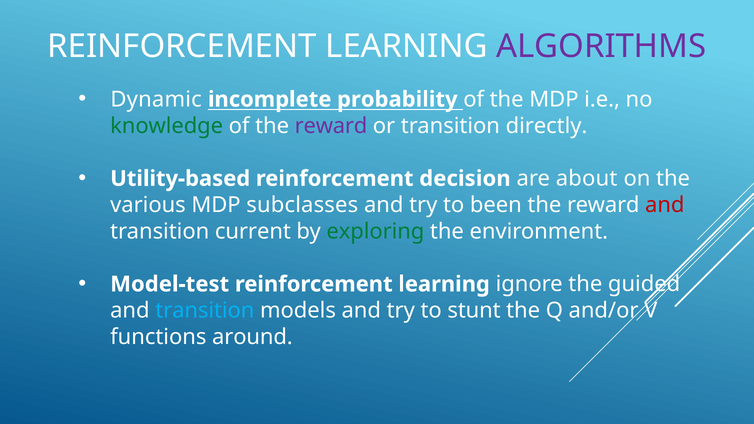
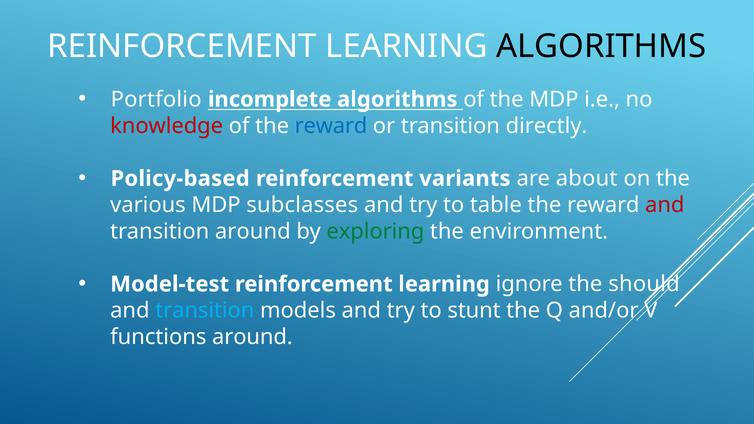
ALGORITHMS at (601, 46) colour: purple -> black
Dynamic: Dynamic -> Portfolio
incomplete probability: probability -> algorithms
knowledge colour: green -> red
reward at (331, 126) colour: purple -> blue
Utility-based: Utility-based -> Policy-based
decision: decision -> variants
been: been -> table
transition current: current -> around
guided: guided -> should
